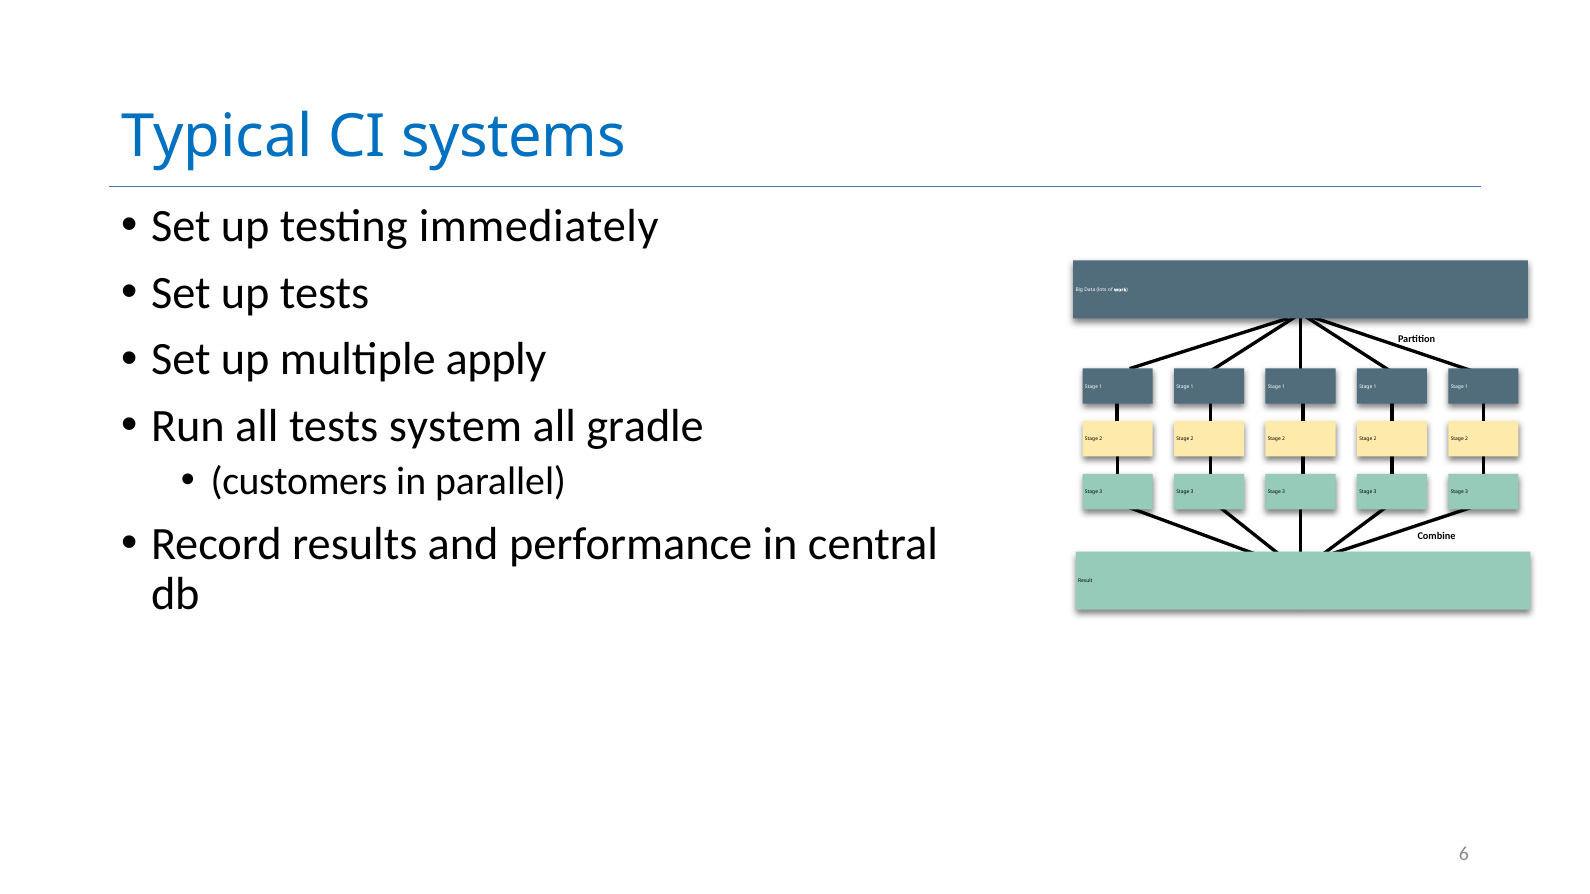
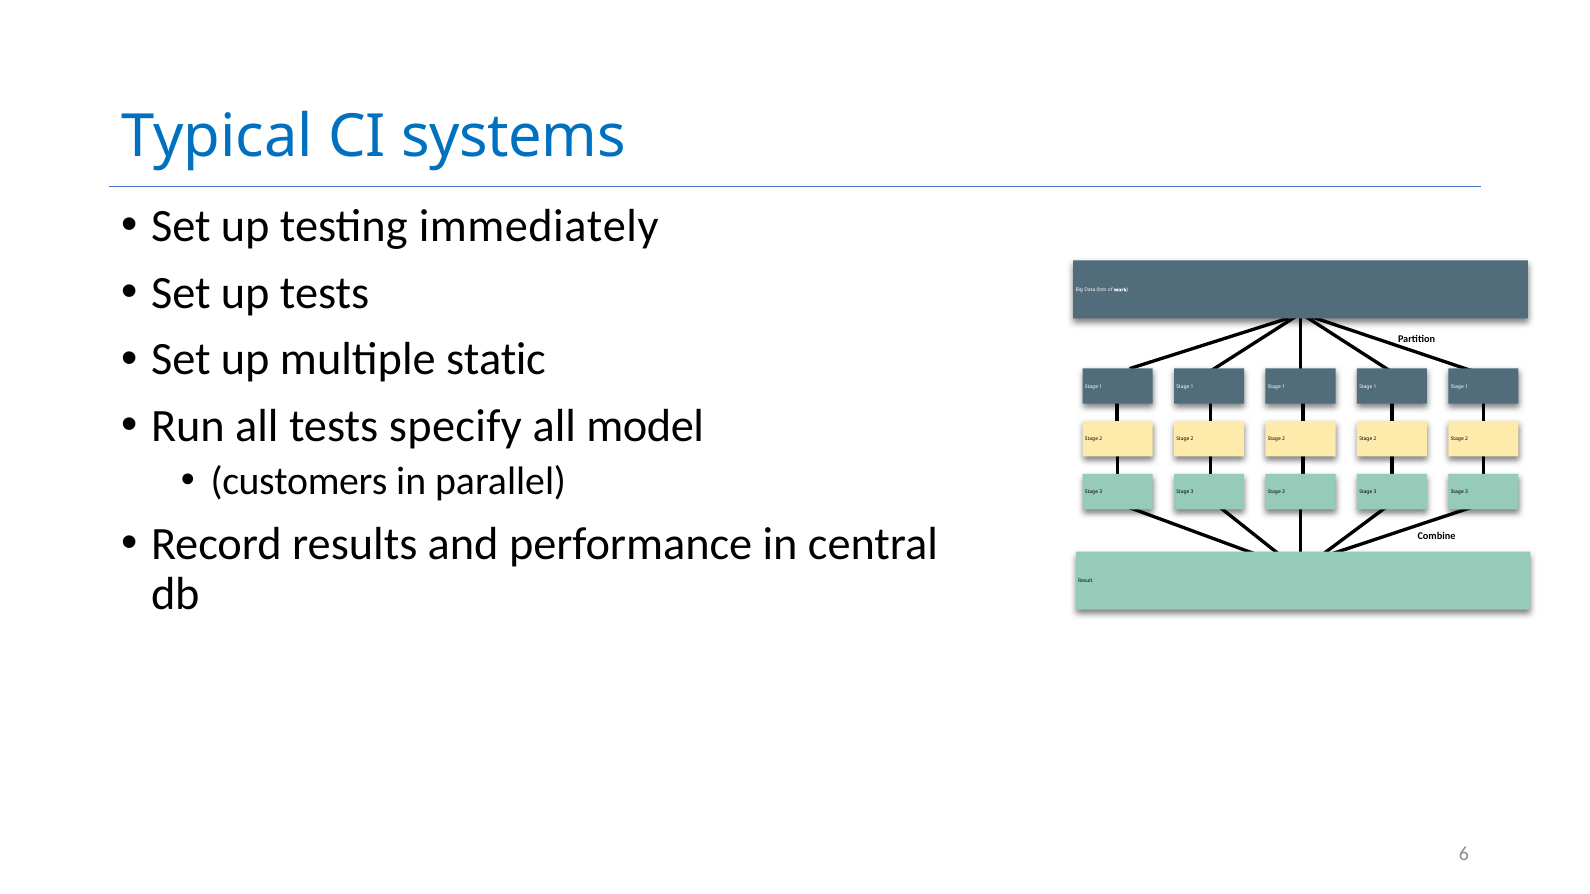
apply: apply -> static
system: system -> specify
gradle: gradle -> model
